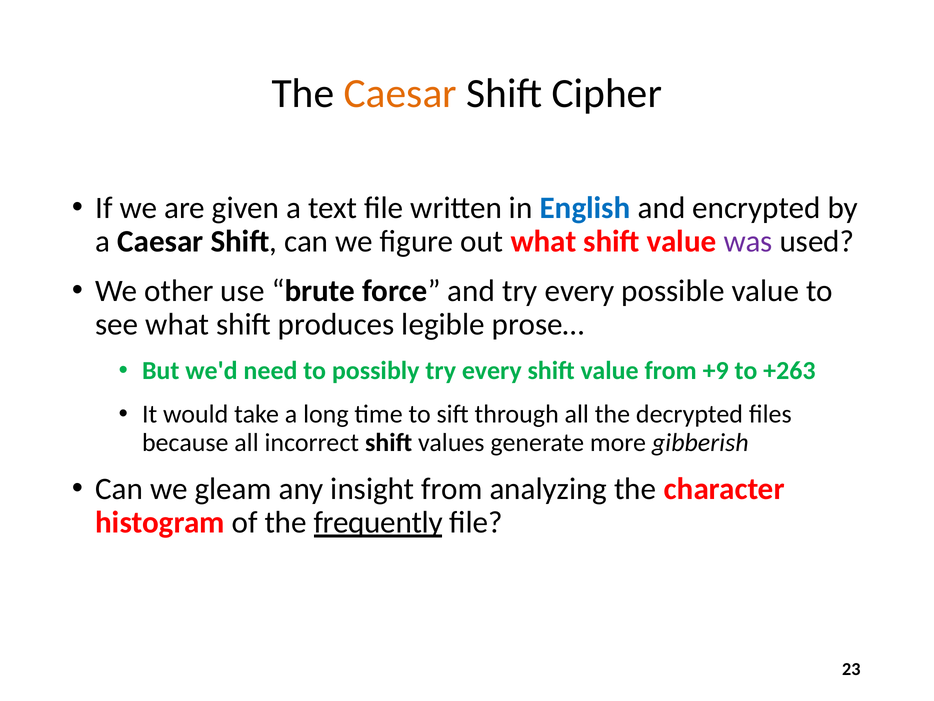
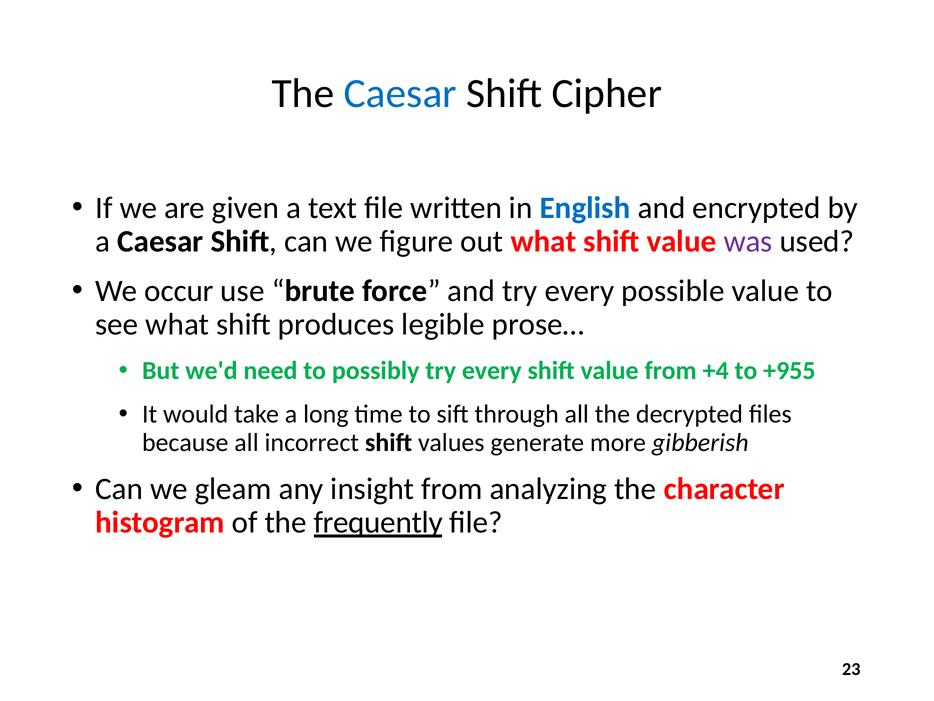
Caesar at (400, 93) colour: orange -> blue
other: other -> occur
+9: +9 -> +4
+263: +263 -> +955
